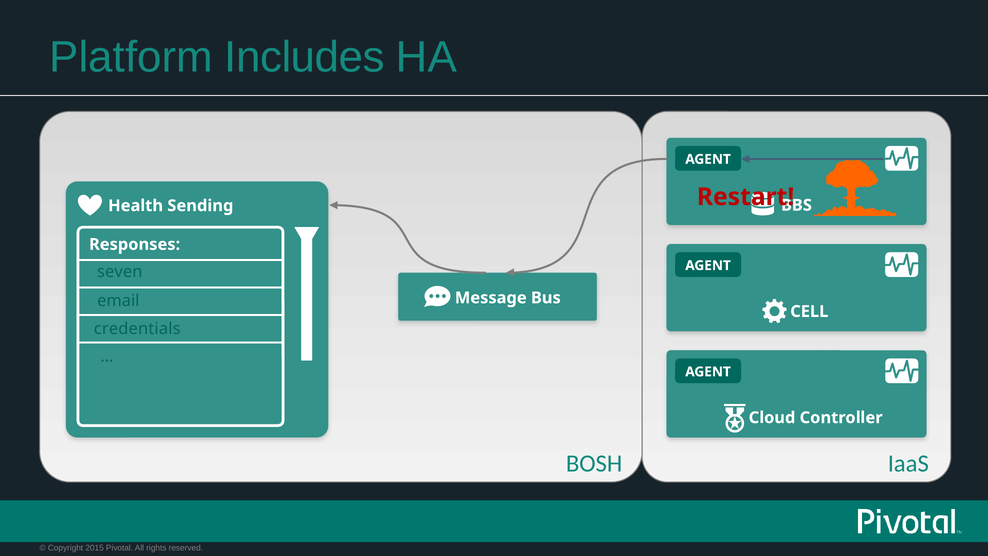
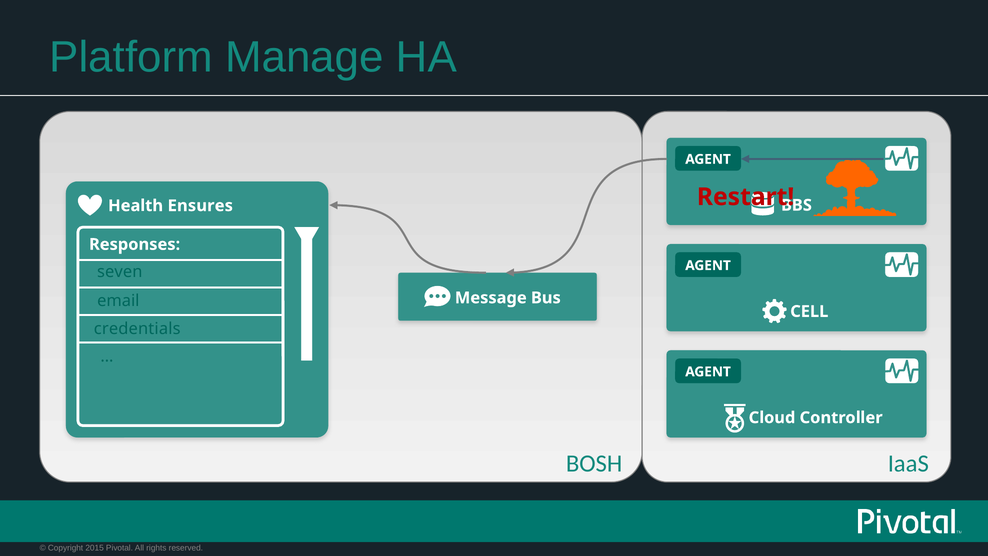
Includes: Includes -> Manage
Sending: Sending -> Ensures
